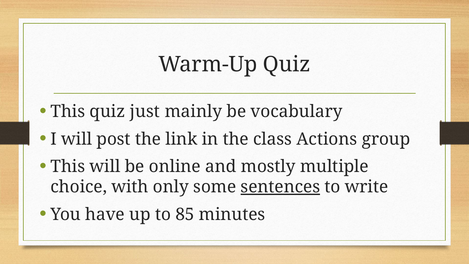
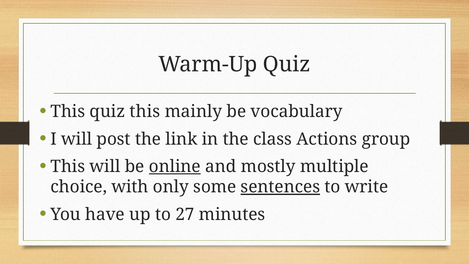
quiz just: just -> this
online underline: none -> present
85: 85 -> 27
